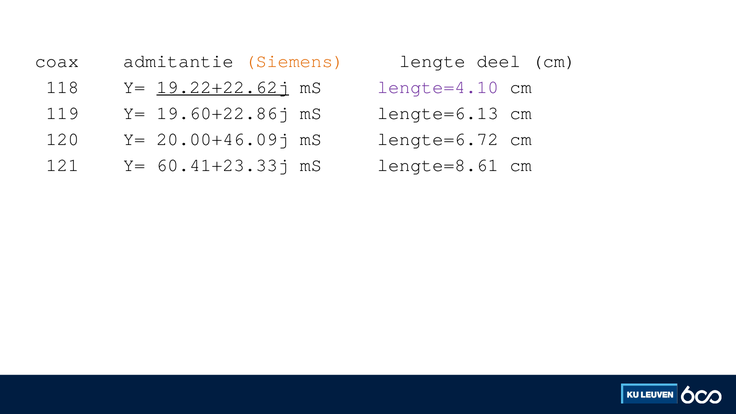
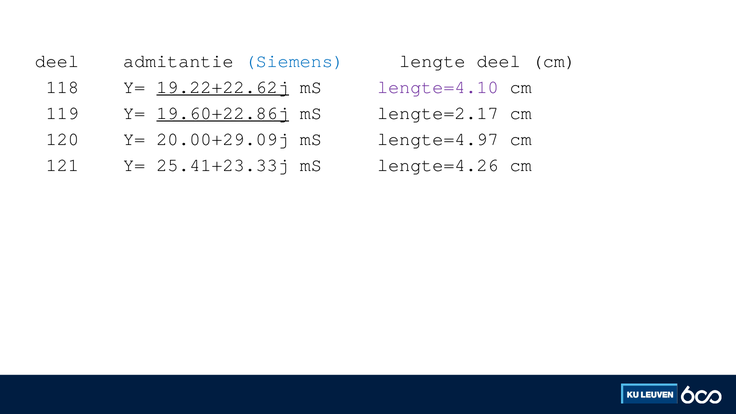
coax at (57, 61): coax -> deel
Siemens colour: orange -> blue
19.60+22.86j underline: none -> present
lengte=6.13: lengte=6.13 -> lengte=2.17
20.00+46.09j: 20.00+46.09j -> 20.00+29.09j
lengte=6.72: lengte=6.72 -> lengte=4.97
60.41+23.33j: 60.41+23.33j -> 25.41+23.33j
lengte=8.61: lengte=8.61 -> lengte=4.26
